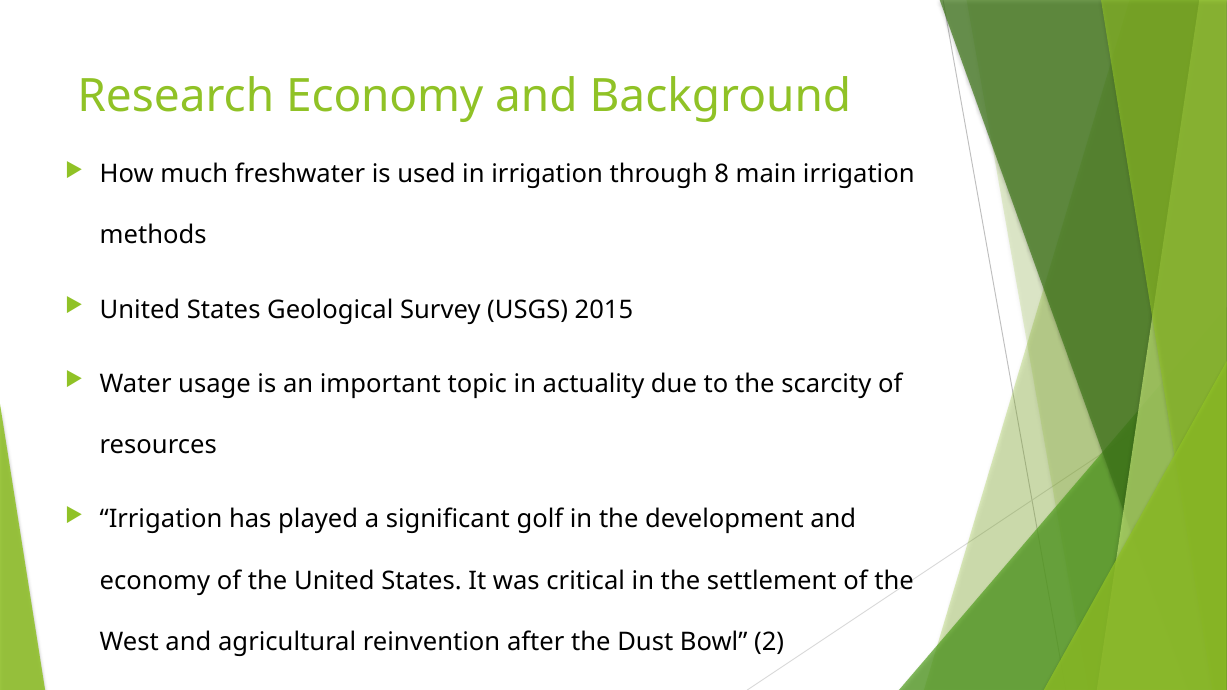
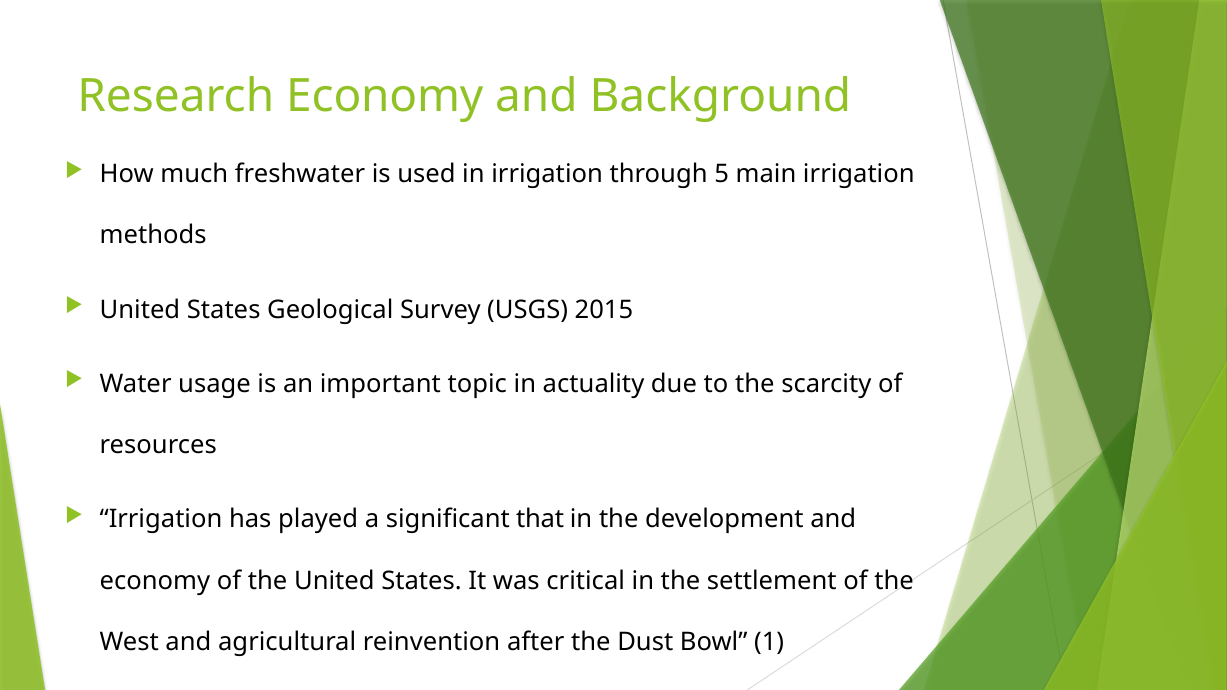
8: 8 -> 5
golf: golf -> that
2: 2 -> 1
